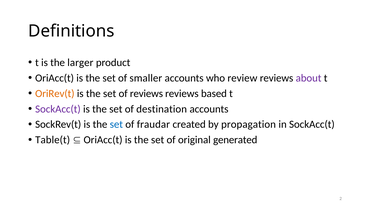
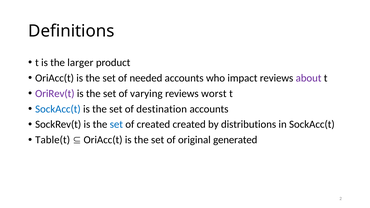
smaller: smaller -> needed
review: review -> impact
OriRev(t colour: orange -> purple
of reviews: reviews -> varying
based: based -> worst
SockAcc(t at (58, 109) colour: purple -> blue
of fraudar: fraudar -> created
propagation: propagation -> distributions
